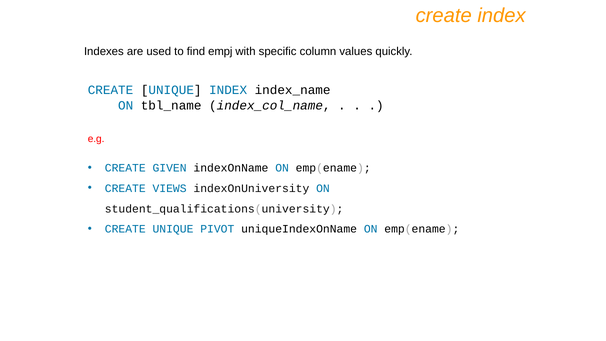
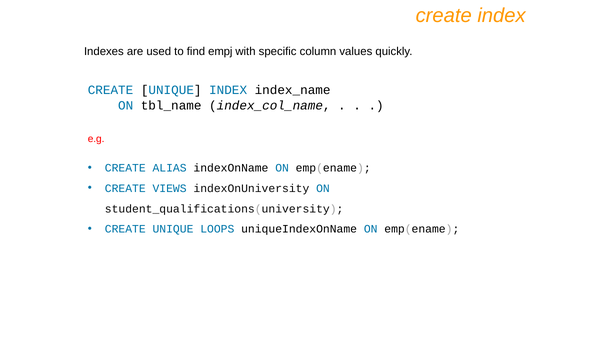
GIVEN: GIVEN -> ALIAS
PIVOT: PIVOT -> LOOPS
